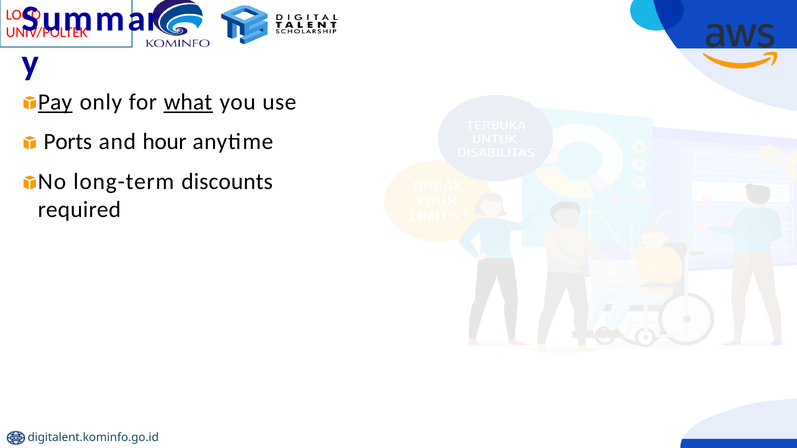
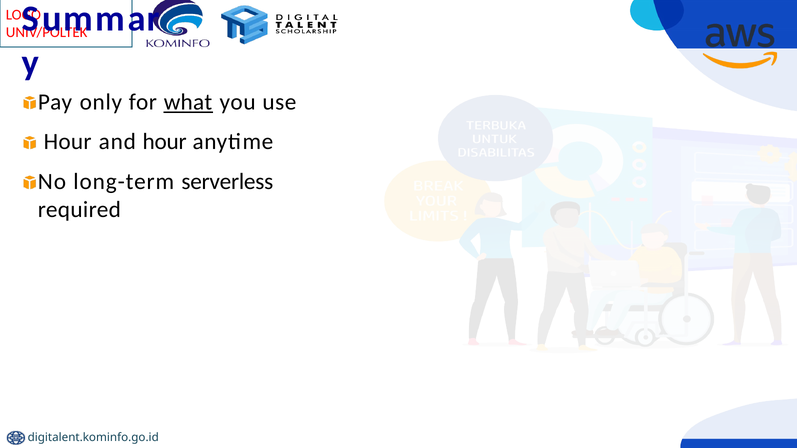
Pay underline: present -> none
Ports at (68, 142): Ports -> Hour
discounts: discounts -> serverless
